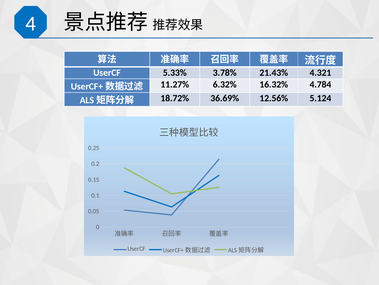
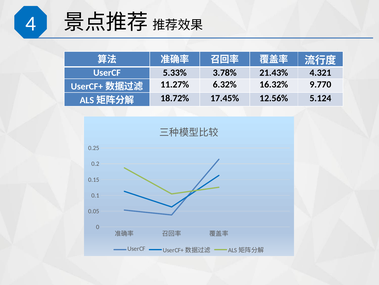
4.784: 4.784 -> 9.770
36.69%: 36.69% -> 17.45%
